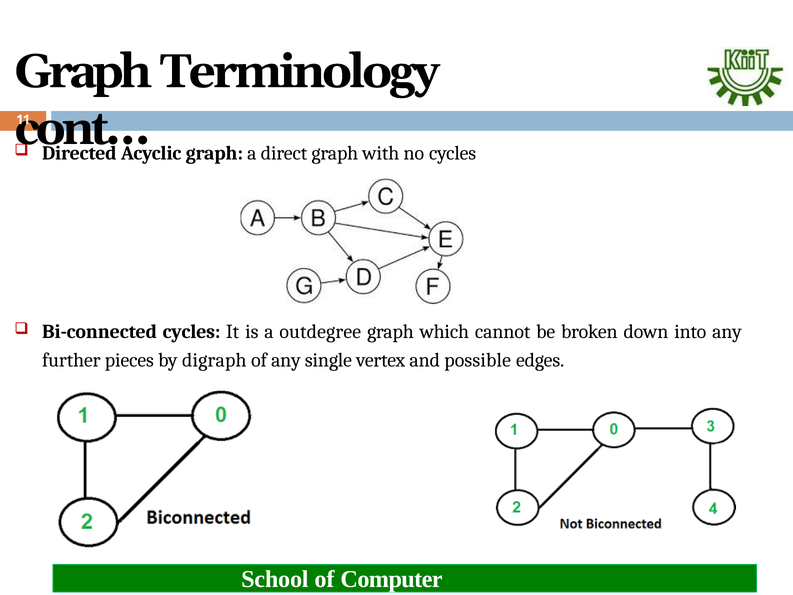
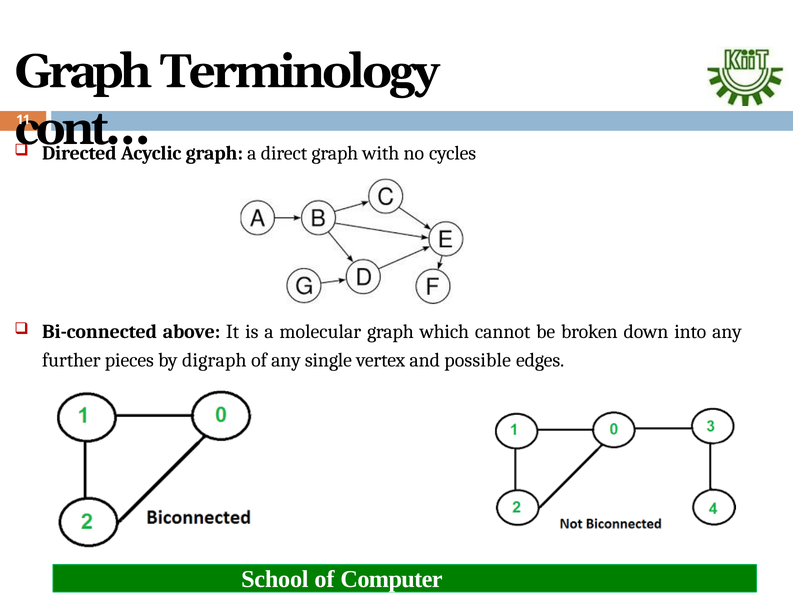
Bi-connected cycles: cycles -> above
outdegree: outdegree -> molecular
